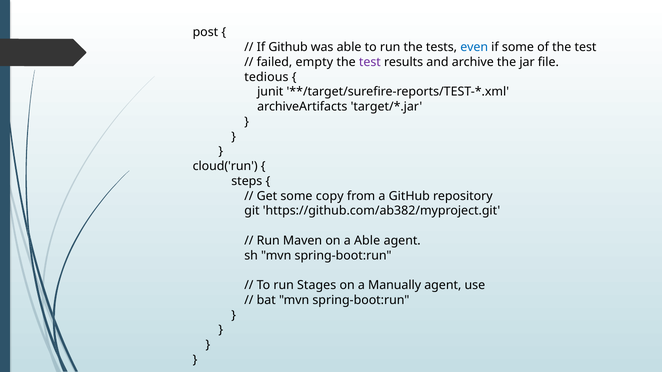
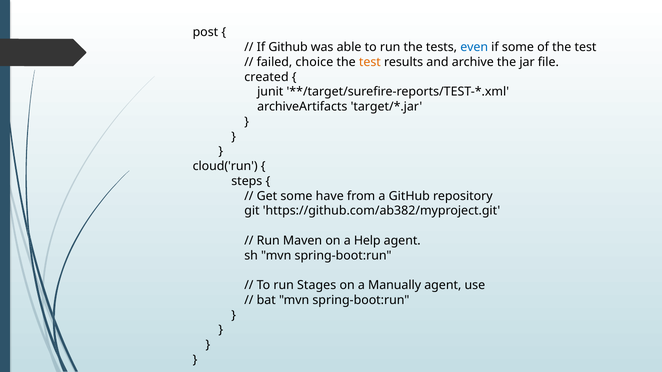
empty: empty -> choice
test at (370, 62) colour: purple -> orange
tedious: tedious -> created
copy: copy -> have
a Able: Able -> Help
